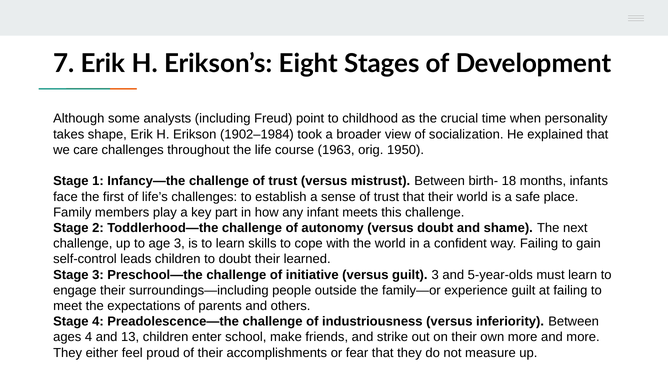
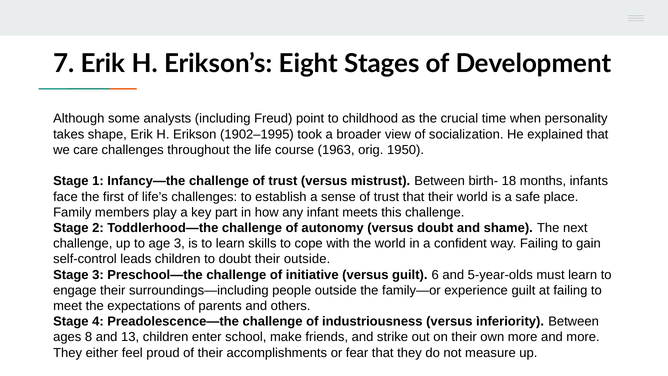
1902–1984: 1902–1984 -> 1902–1995
their learned: learned -> outside
guilt 3: 3 -> 6
ages 4: 4 -> 8
